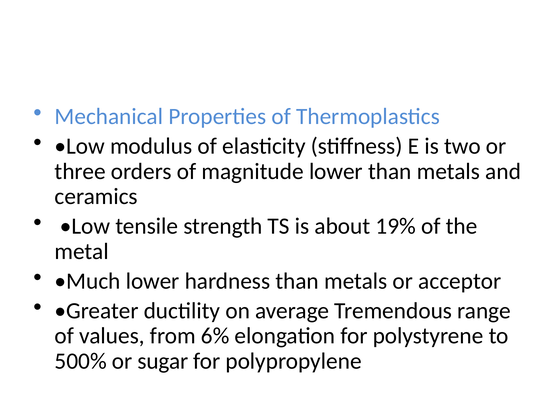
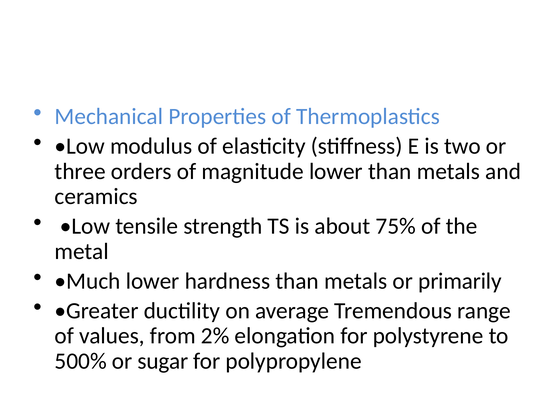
19%: 19% -> 75%
acceptor: acceptor -> primarily
6%: 6% -> 2%
